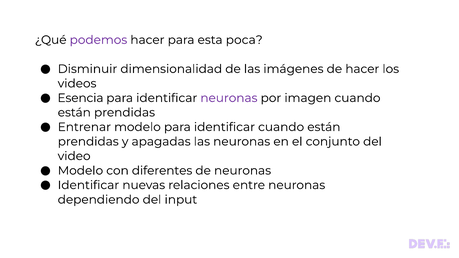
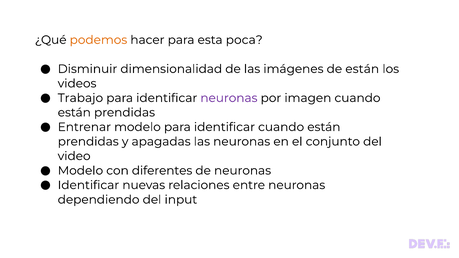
podemos colour: purple -> orange
de hacer: hacer -> están
Esencia: Esencia -> Trabajo
